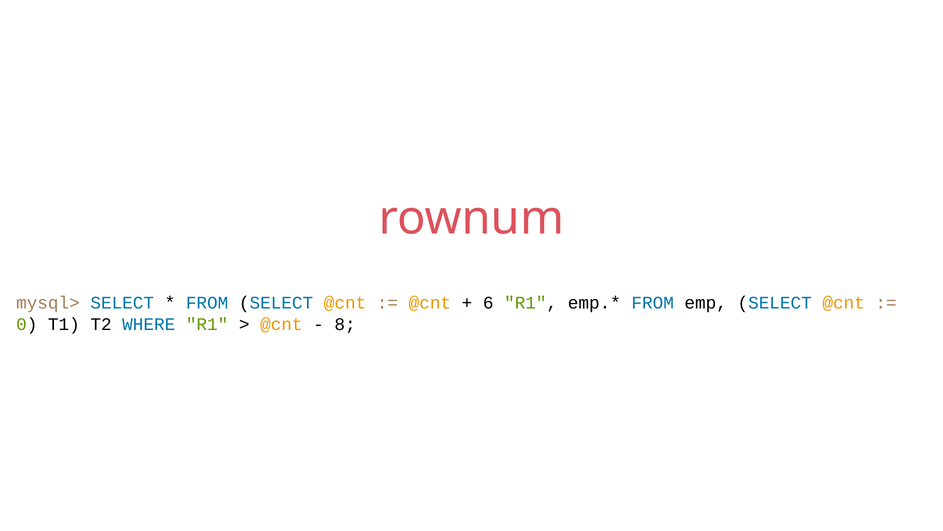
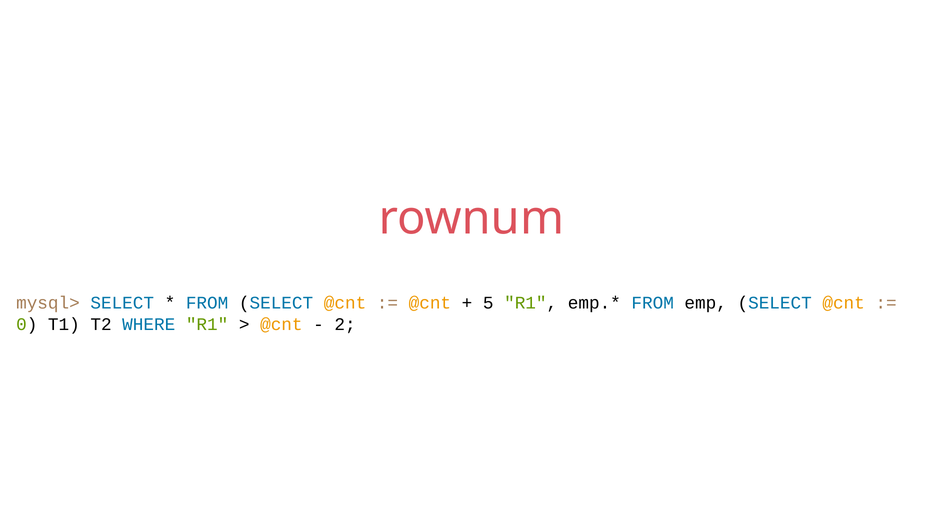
6: 6 -> 5
8: 8 -> 2
